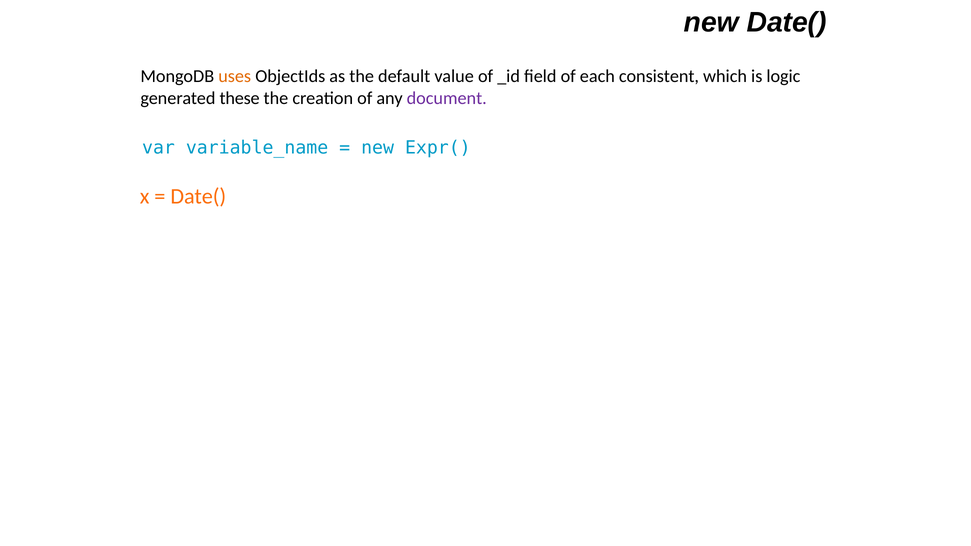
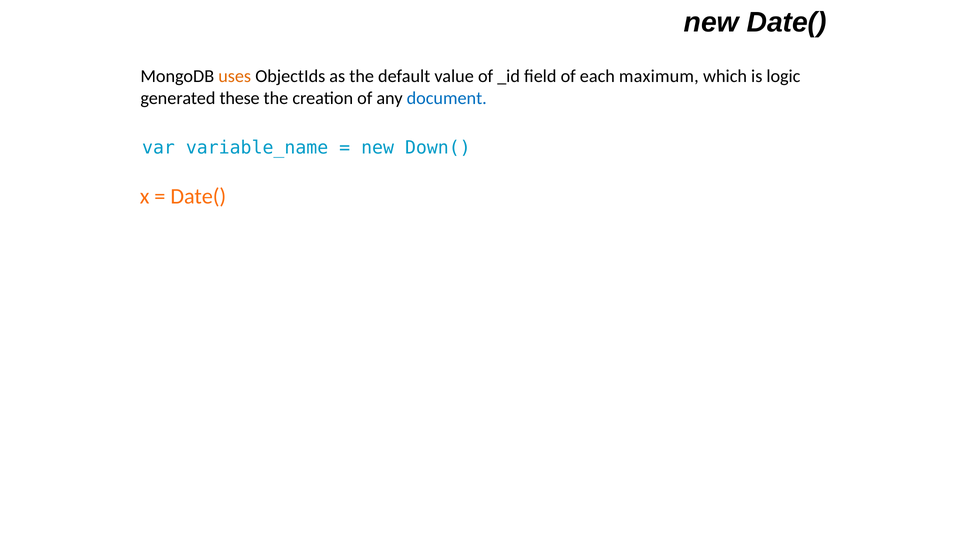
consistent: consistent -> maximum
document colour: purple -> blue
Expr(: Expr( -> Down(
